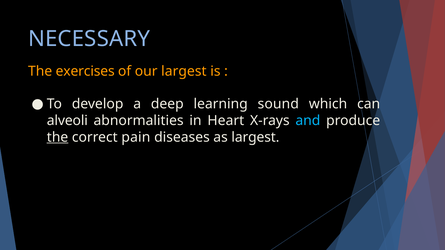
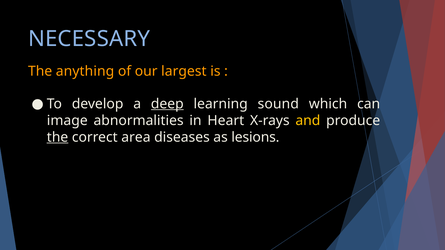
exercises: exercises -> anything
deep underline: none -> present
alveoli: alveoli -> image
and colour: light blue -> yellow
pain: pain -> area
as largest: largest -> lesions
